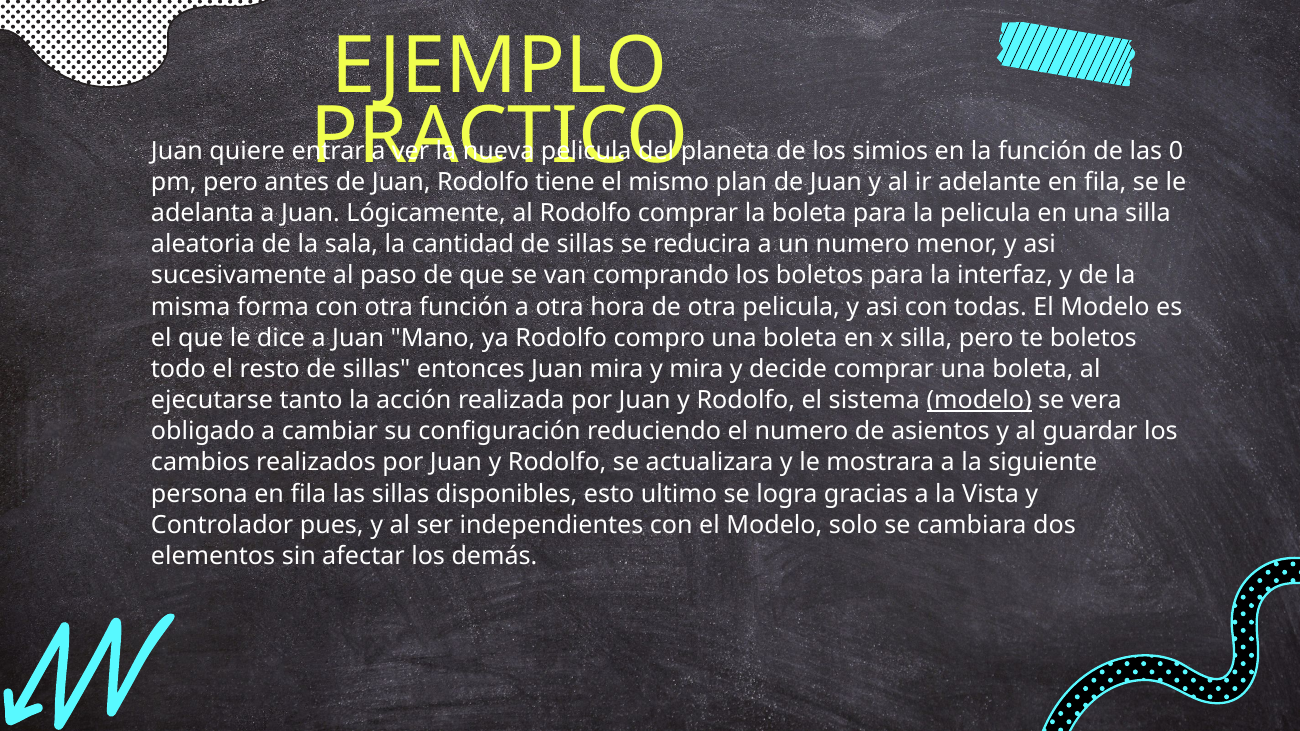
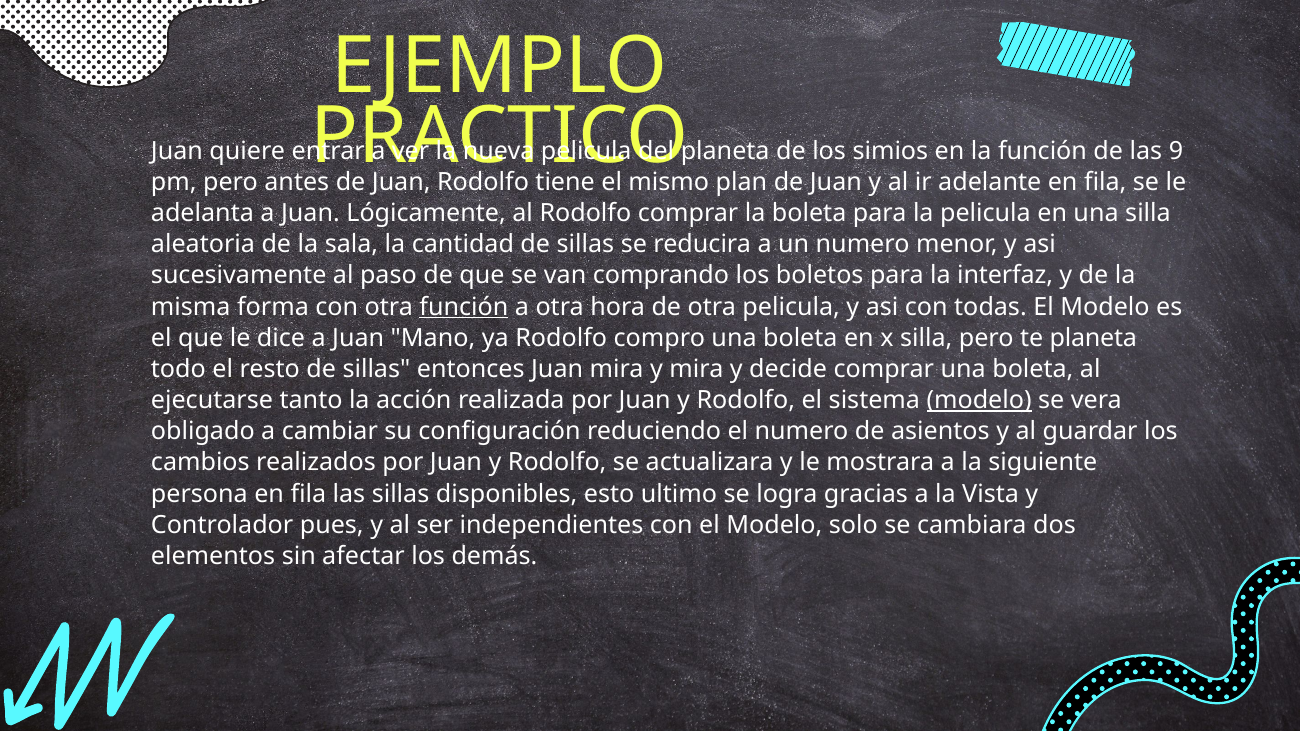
0: 0 -> 9
función at (464, 307) underline: none -> present
te boletos: boletos -> planeta
